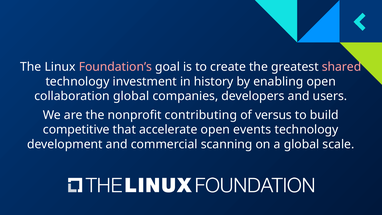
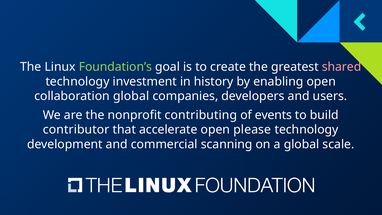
Foundation’s colour: pink -> light green
versus: versus -> events
competitive: competitive -> contributor
events: events -> please
